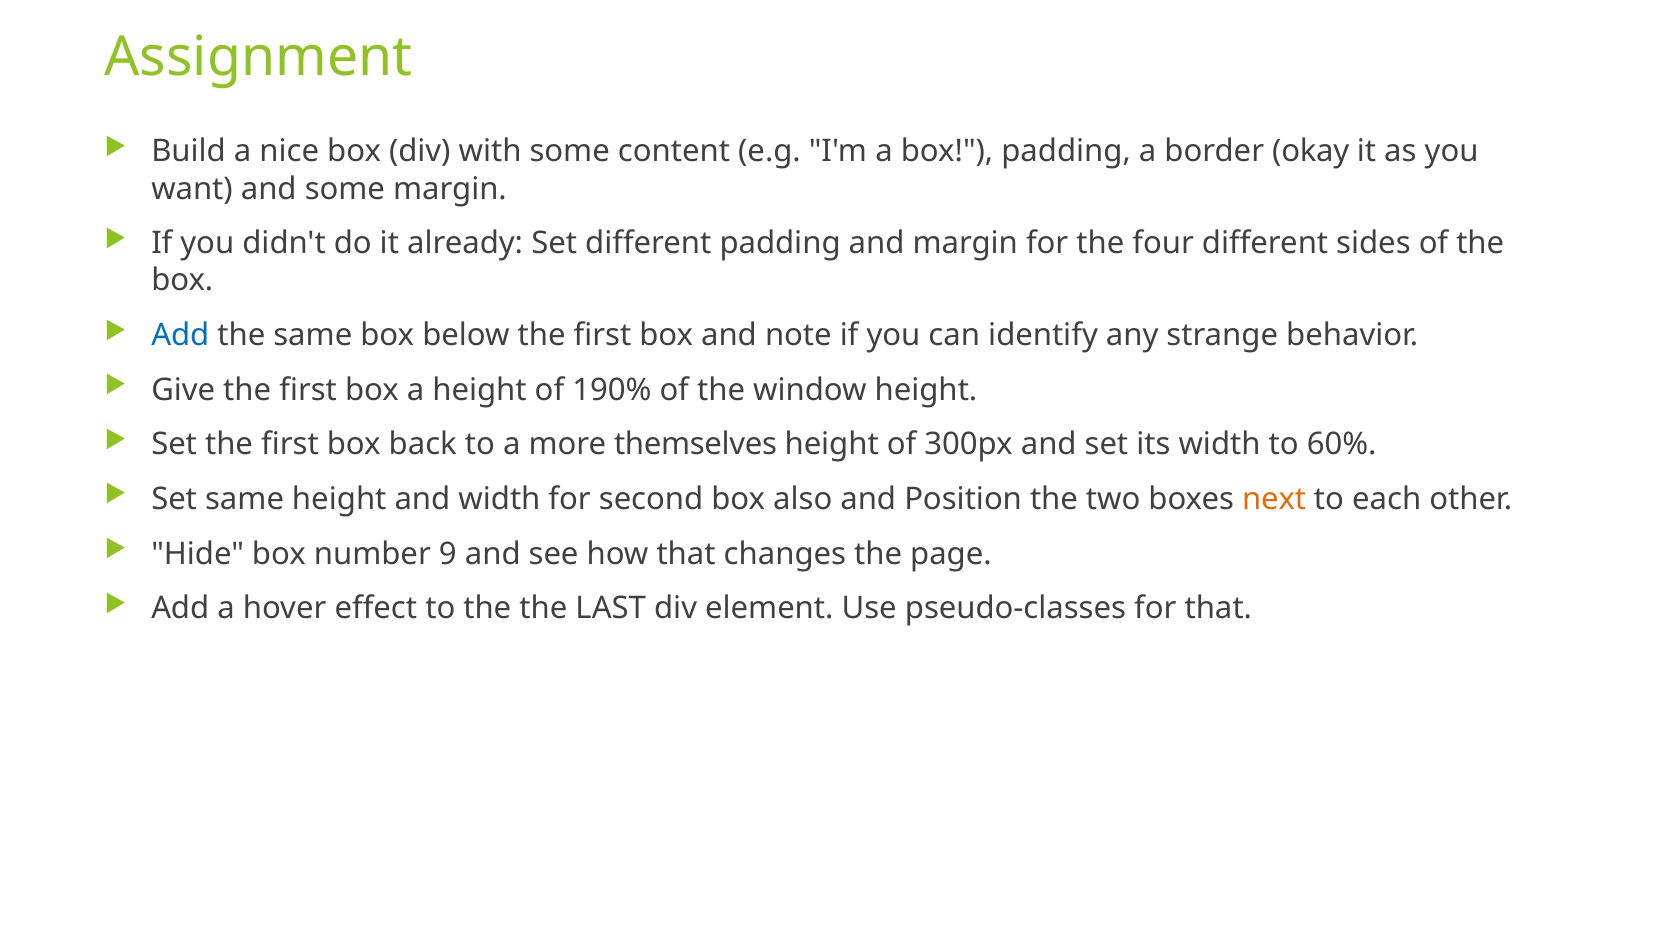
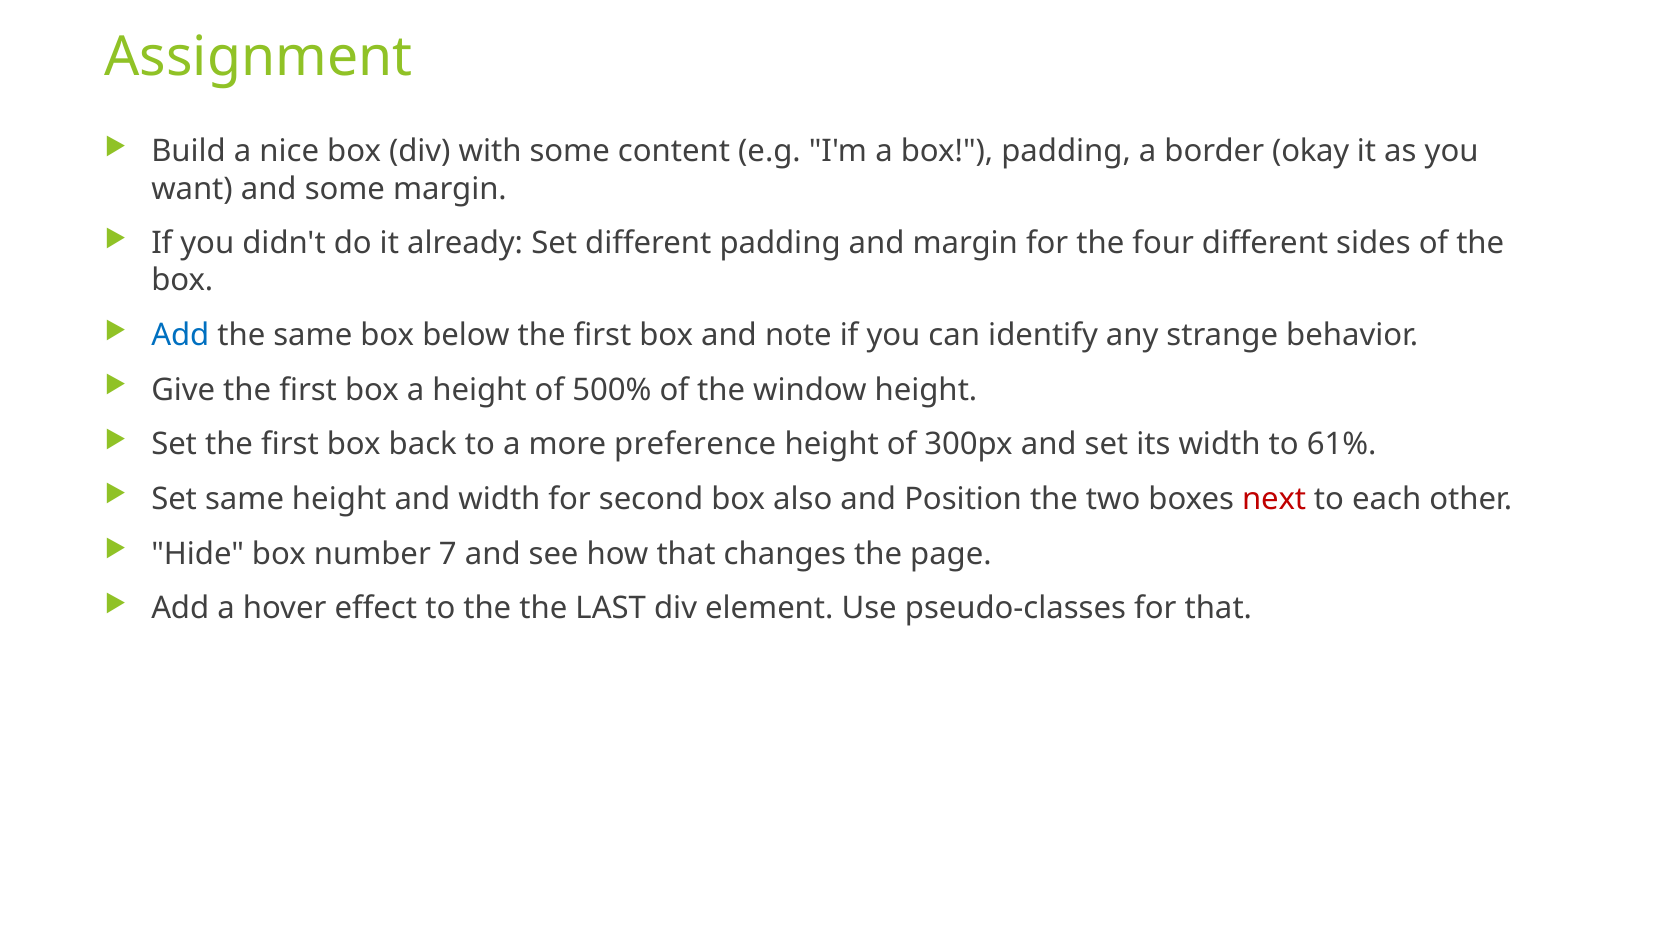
190%: 190% -> 500%
themselves: themselves -> preference
60%: 60% -> 61%
next colour: orange -> red
9: 9 -> 7
